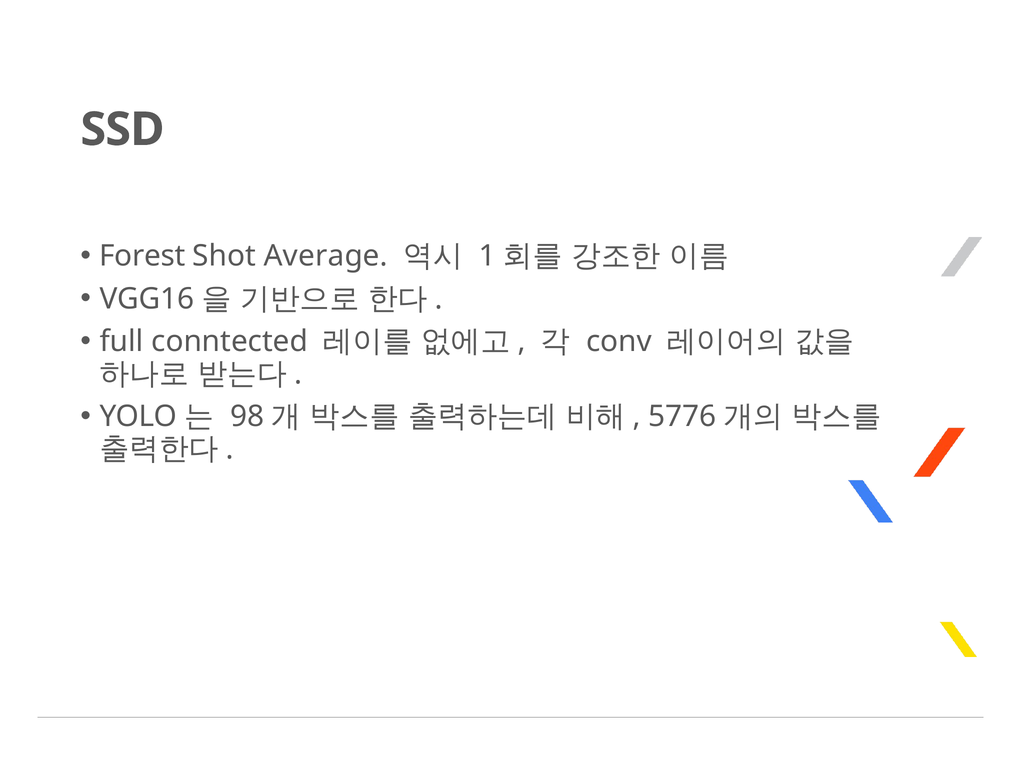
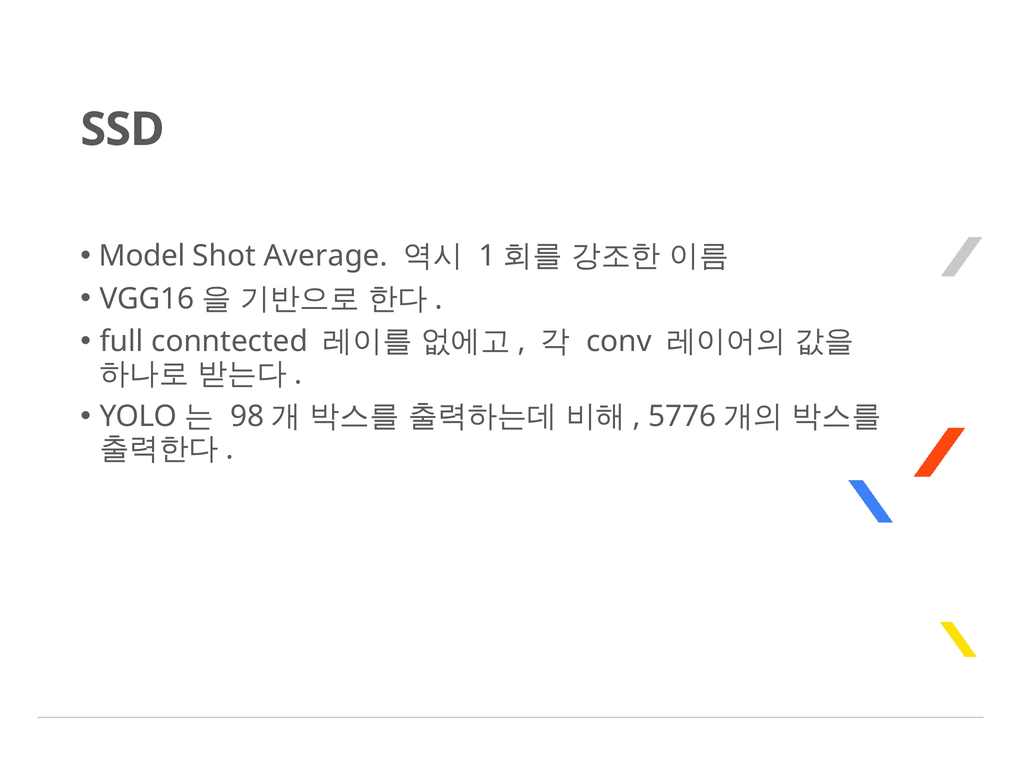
Forest: Forest -> Model
